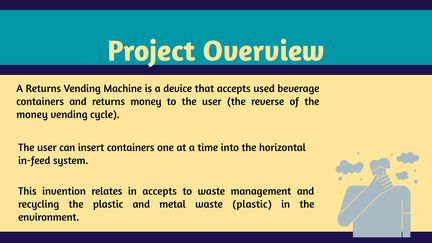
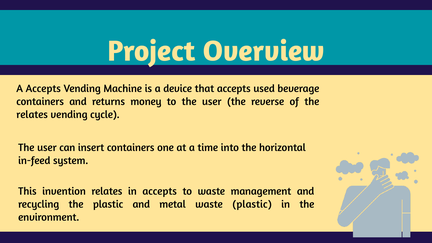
A Returns: Returns -> Accepts
money at (32, 115): money -> relates
